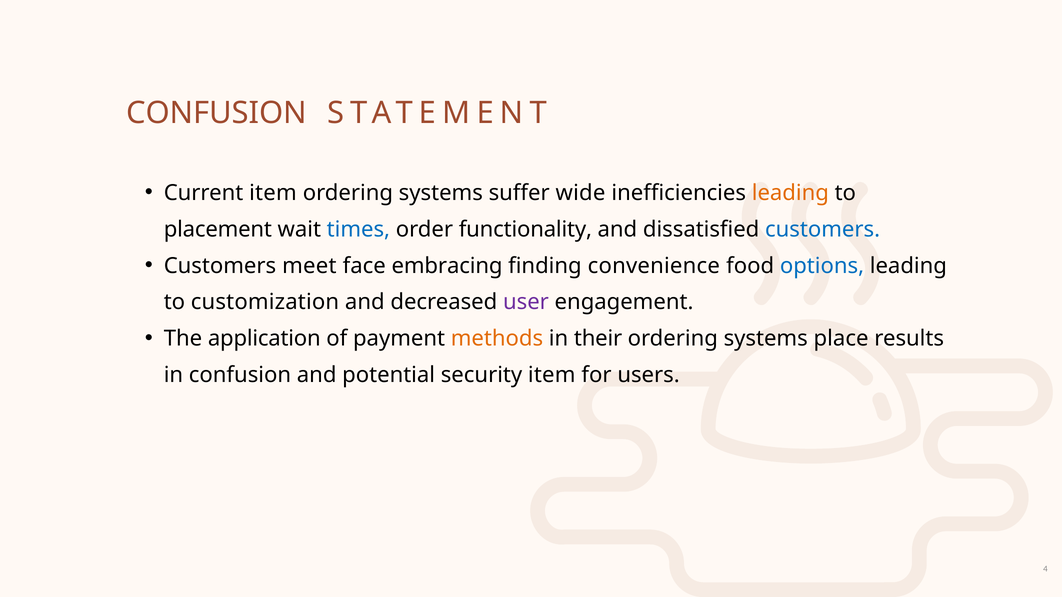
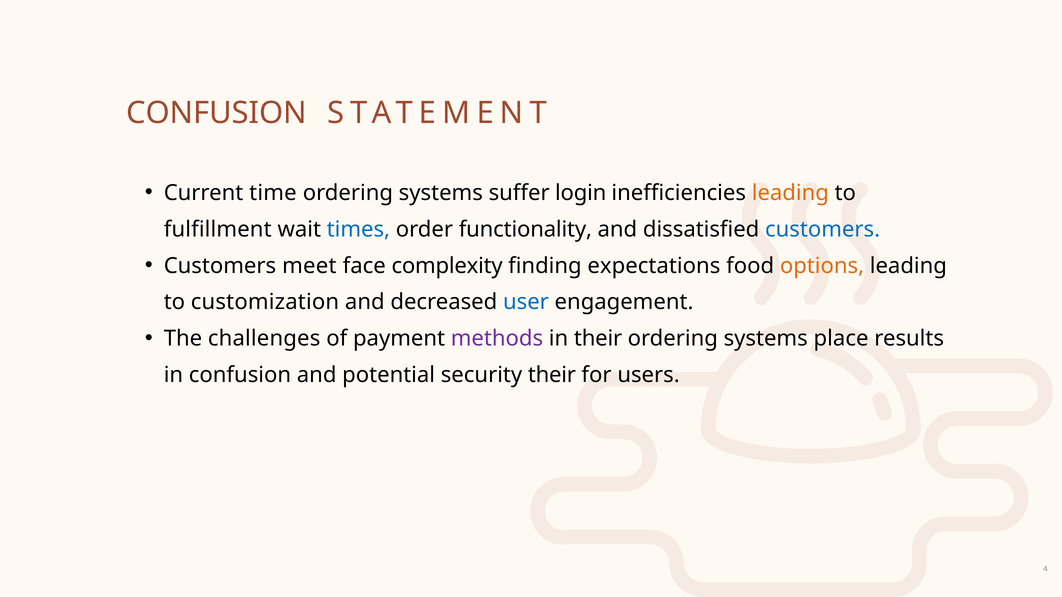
Current item: item -> time
wide: wide -> login
placement: placement -> fulfillment
embracing: embracing -> complexity
convenience: convenience -> expectations
options colour: blue -> orange
user colour: purple -> blue
application: application -> challenges
methods colour: orange -> purple
security item: item -> their
